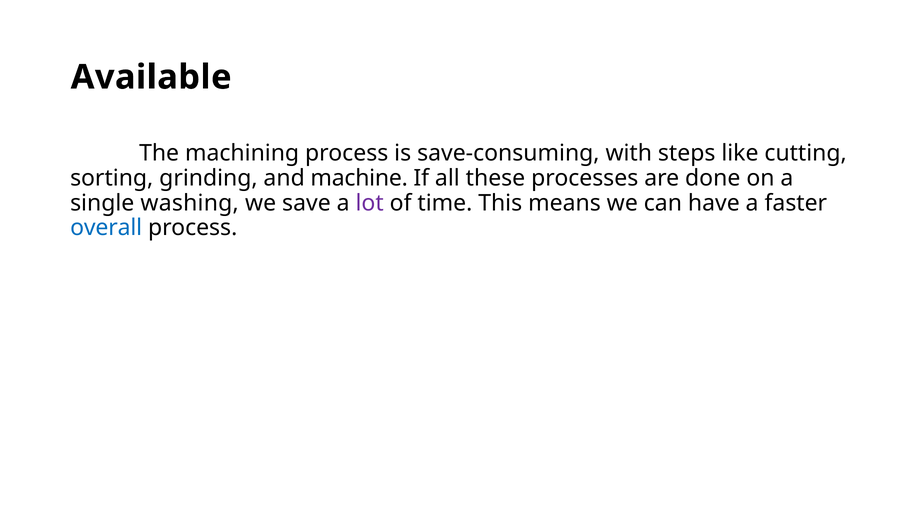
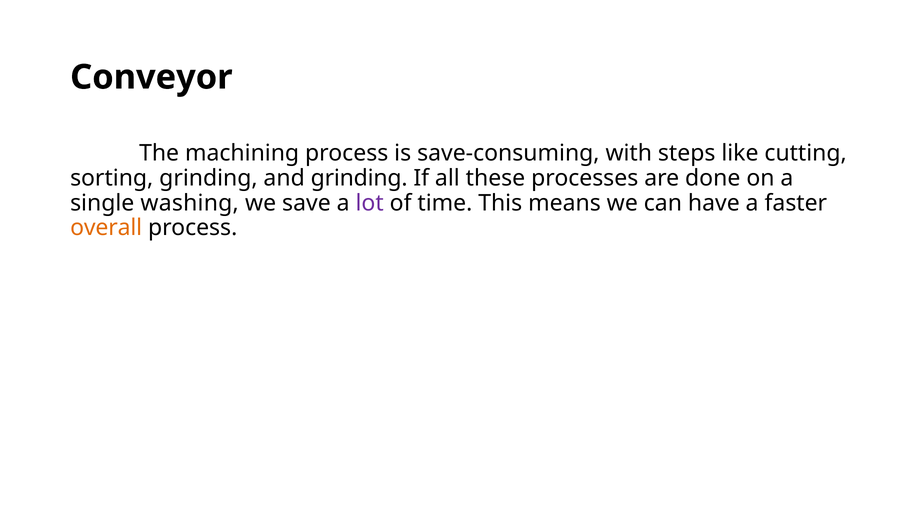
Available: Available -> Conveyor
and machine: machine -> grinding
overall colour: blue -> orange
